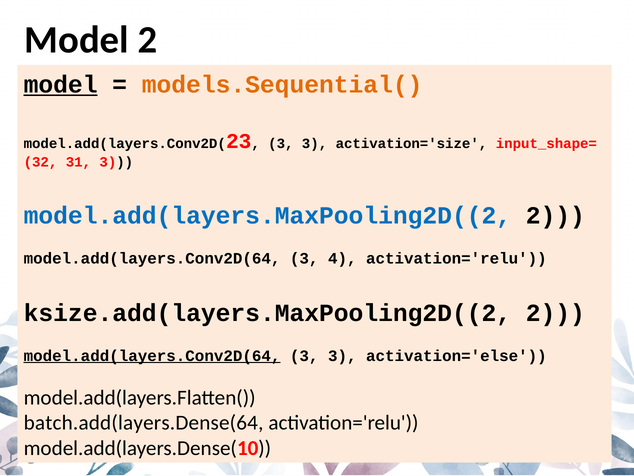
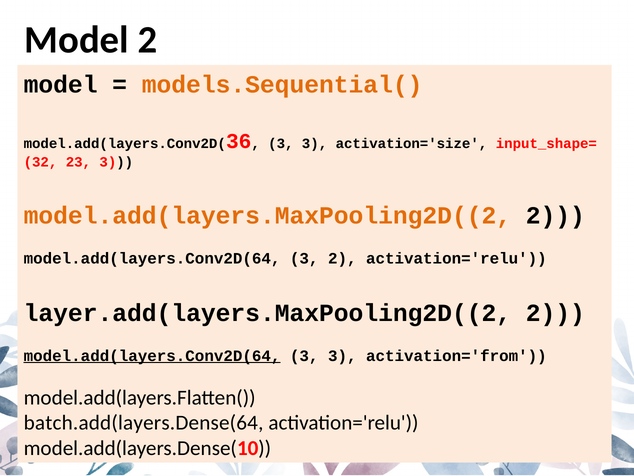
model at (61, 84) underline: present -> none
23: 23 -> 36
32 31: 31 -> 23
model.add(layers.MaxPooling2D((2 colour: blue -> orange
3 4: 4 -> 2
ksize.add(layers.MaxPooling2D((2: ksize.add(layers.MaxPooling2D((2 -> layer.add(layers.MaxPooling2D((2
activation='else: activation='else -> activation='from
